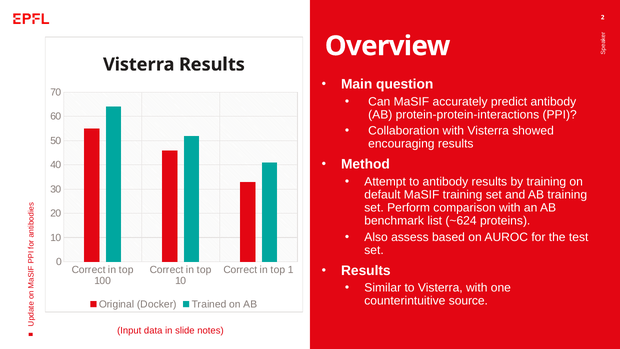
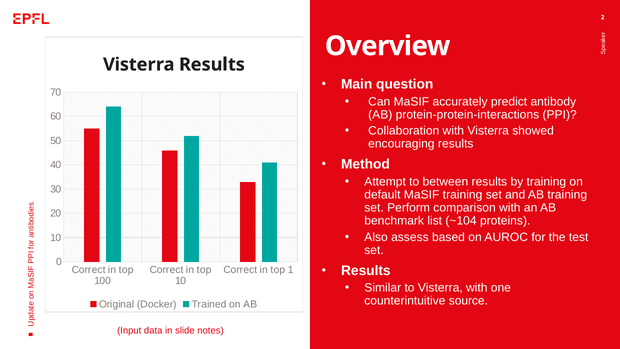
to antibody: antibody -> between
~624: ~624 -> ~104
